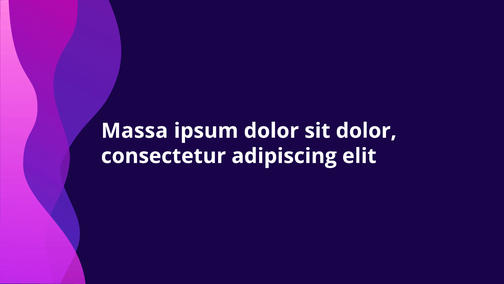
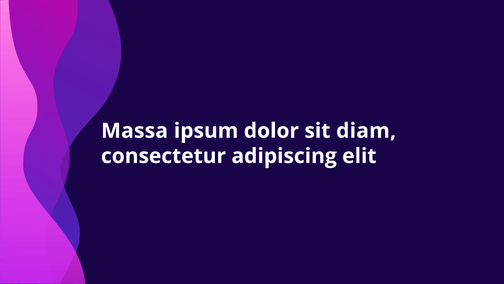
sit dolor: dolor -> diam
